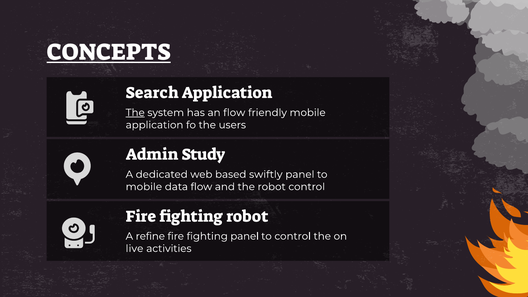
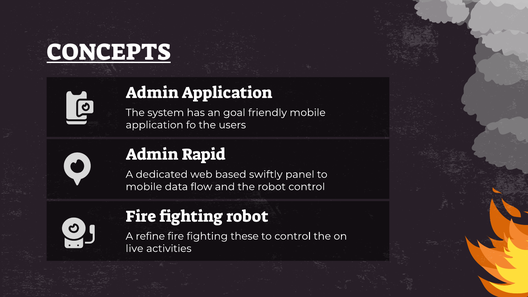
Search at (152, 93): Search -> Admin
The at (135, 113) underline: present -> none
an flow: flow -> goal
Study: Study -> Rapid
fighting panel: panel -> these
